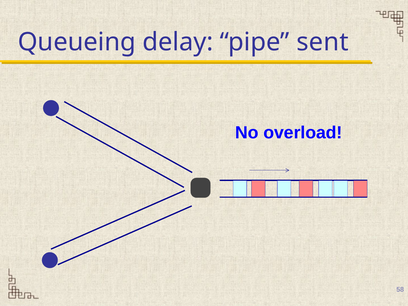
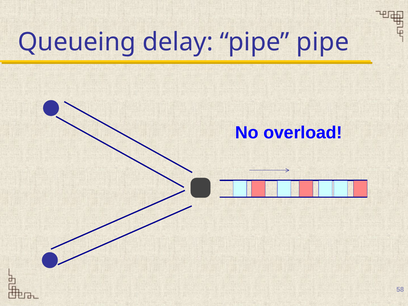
pipe sent: sent -> pipe
